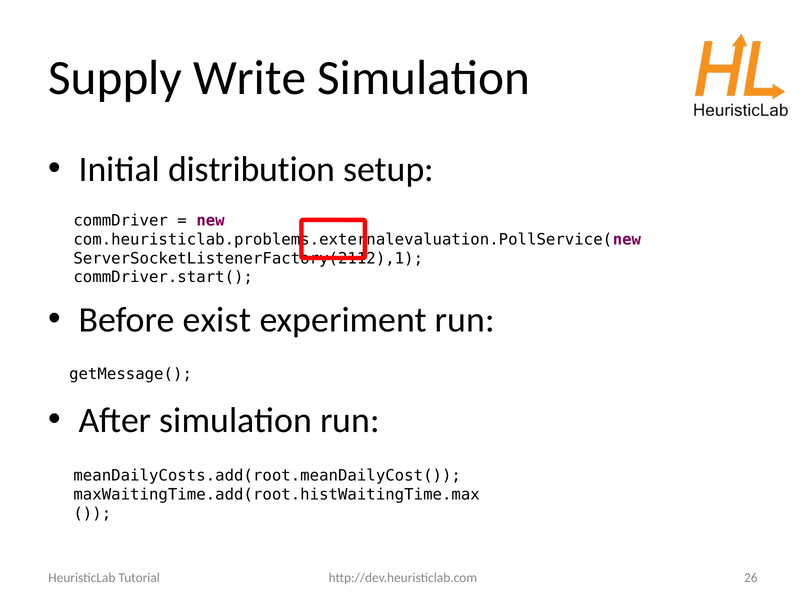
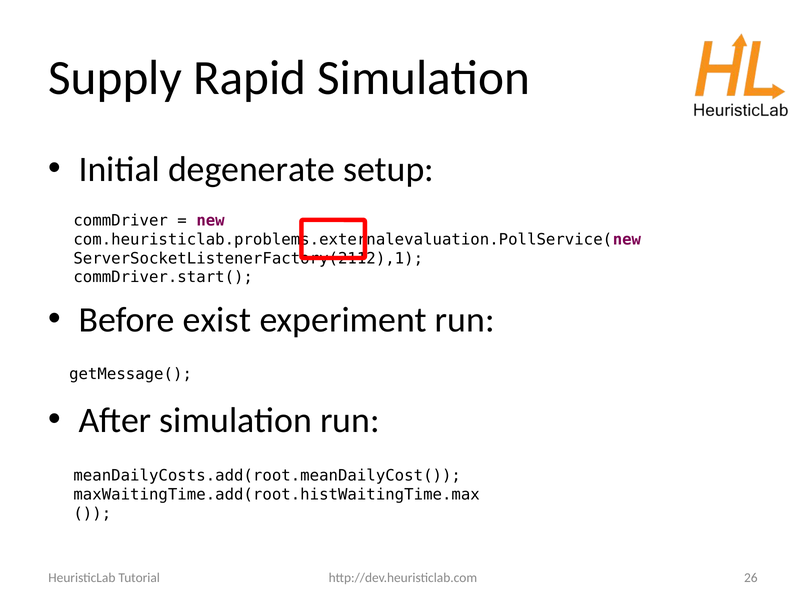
Write: Write -> Rapid
distribution: distribution -> degenerate
